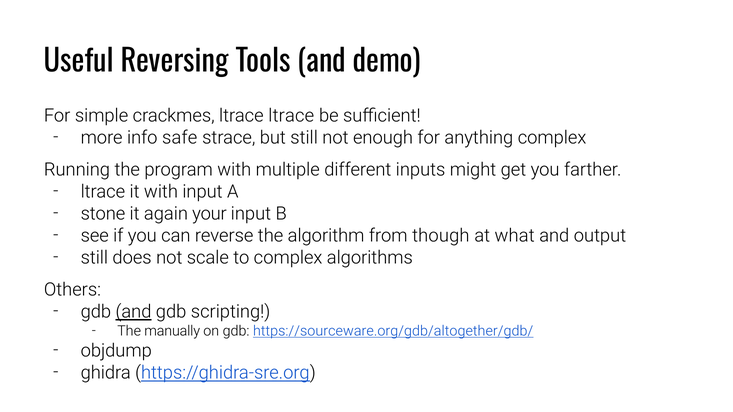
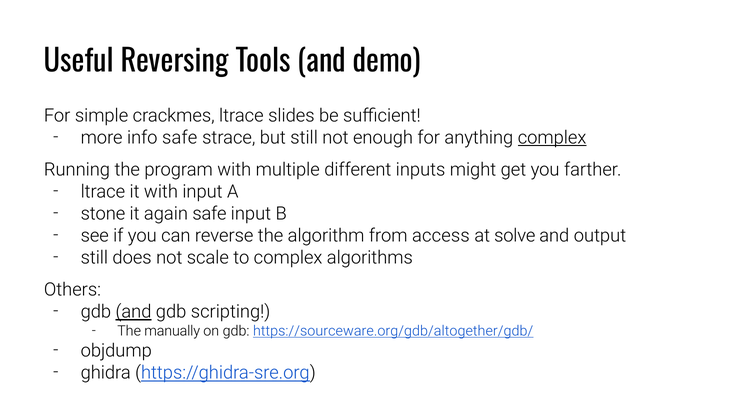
ltrace ltrace: ltrace -> slides
complex at (552, 138) underline: none -> present
again your: your -> safe
though: though -> access
what: what -> solve
